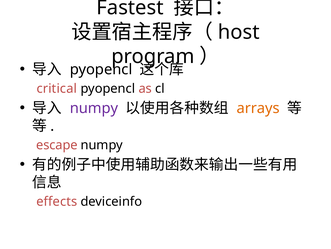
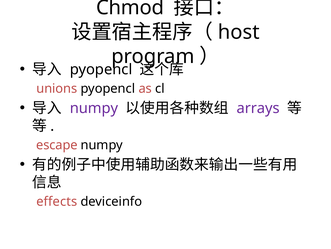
Fastest: Fastest -> Chmod
critical: critical -> unions
arrays colour: orange -> purple
